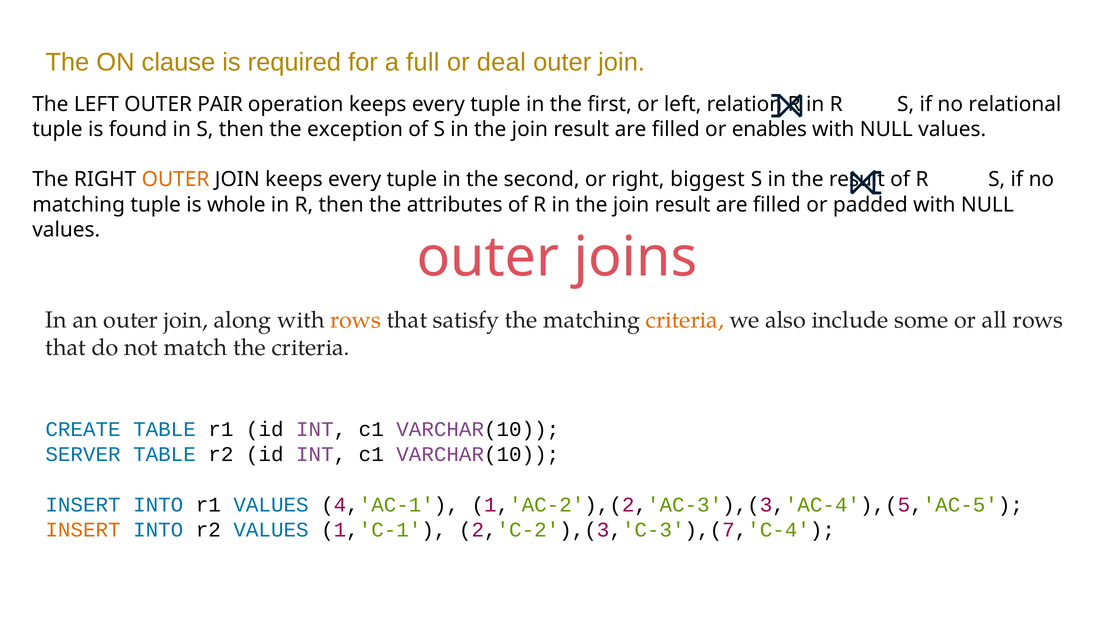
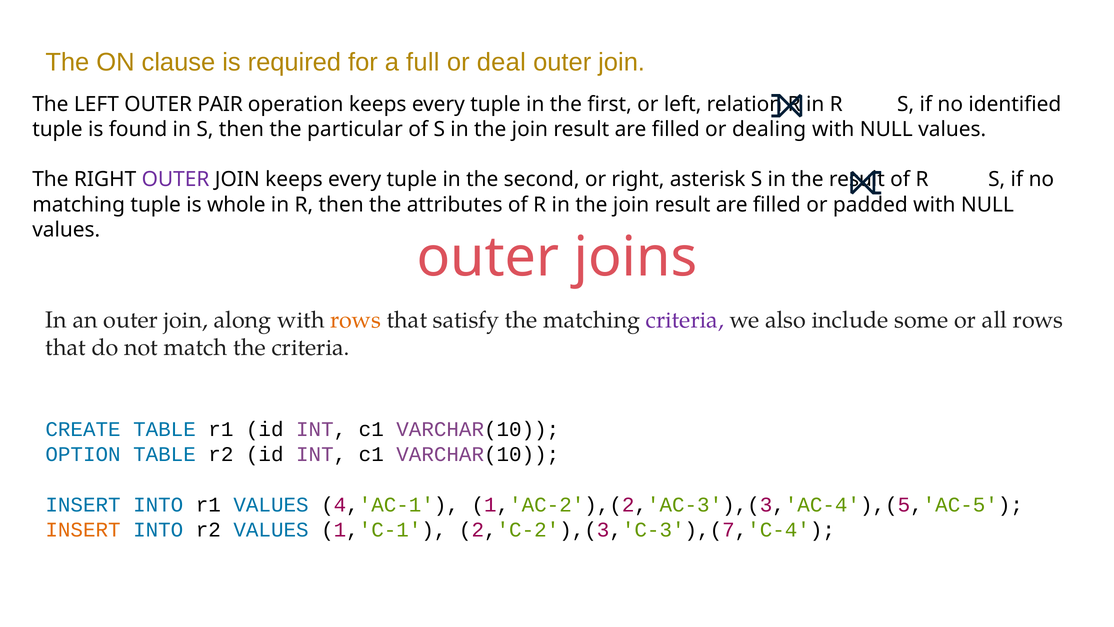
relational: relational -> identified
exception: exception -> particular
enables: enables -> dealing
OUTER at (176, 179) colour: orange -> purple
biggest: biggest -> asterisk
criteria at (685, 320) colour: orange -> purple
SERVER: SERVER -> OPTION
